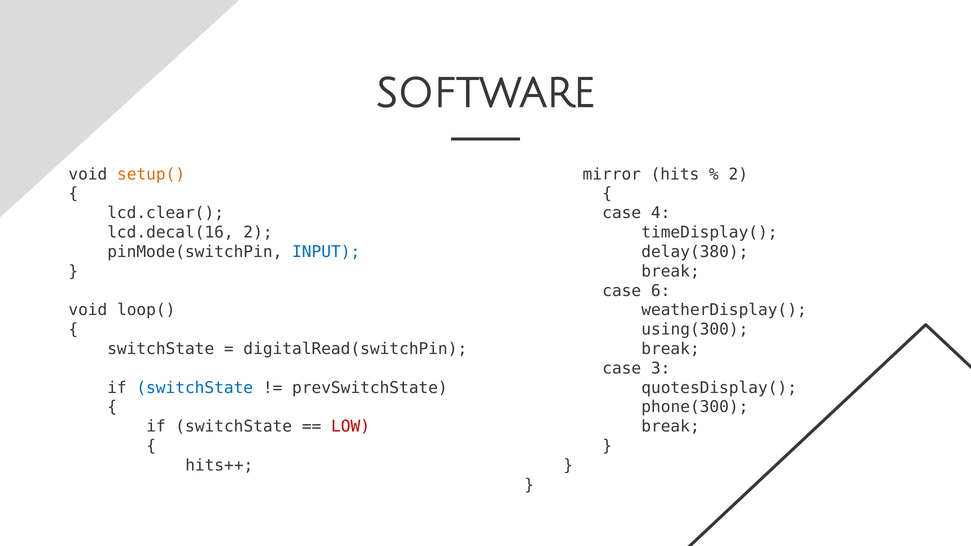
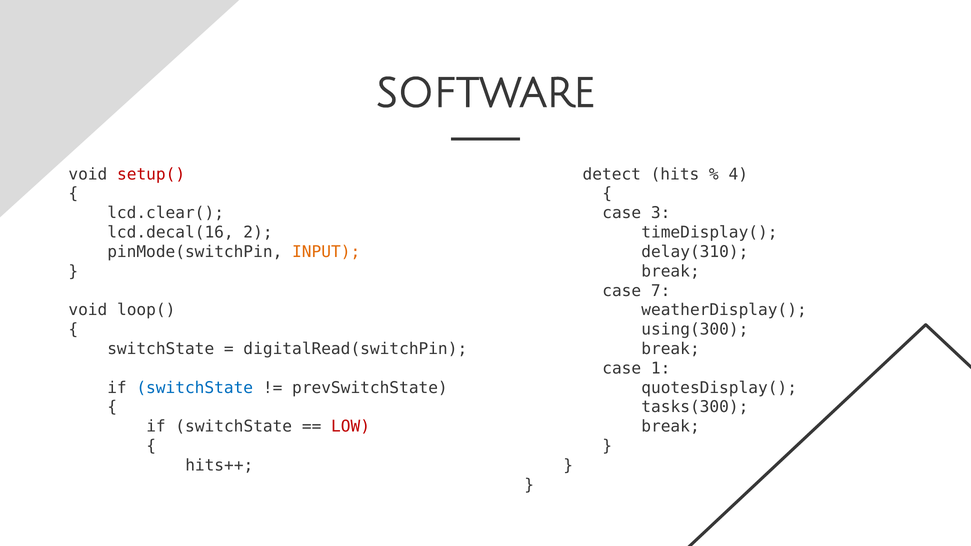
setup( colour: orange -> red
mirror: mirror -> detect
2 at (738, 174): 2 -> 4
4: 4 -> 3
INPUT colour: blue -> orange
delay(380: delay(380 -> delay(310
6: 6 -> 7
3: 3 -> 1
phone(300: phone(300 -> tasks(300
